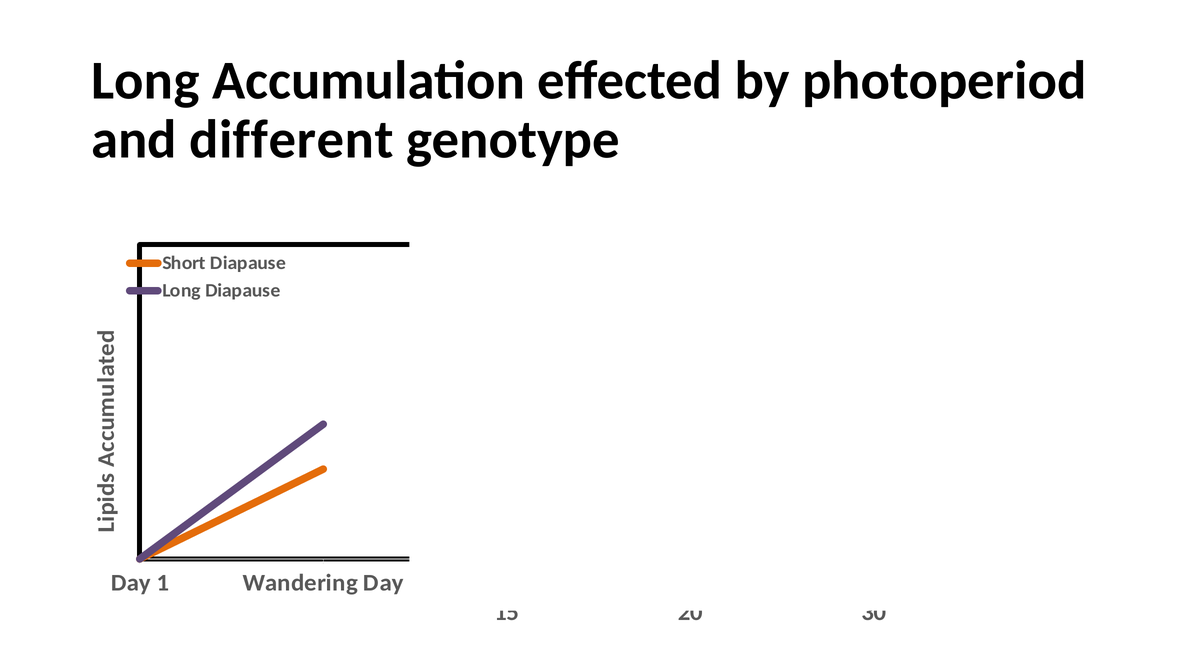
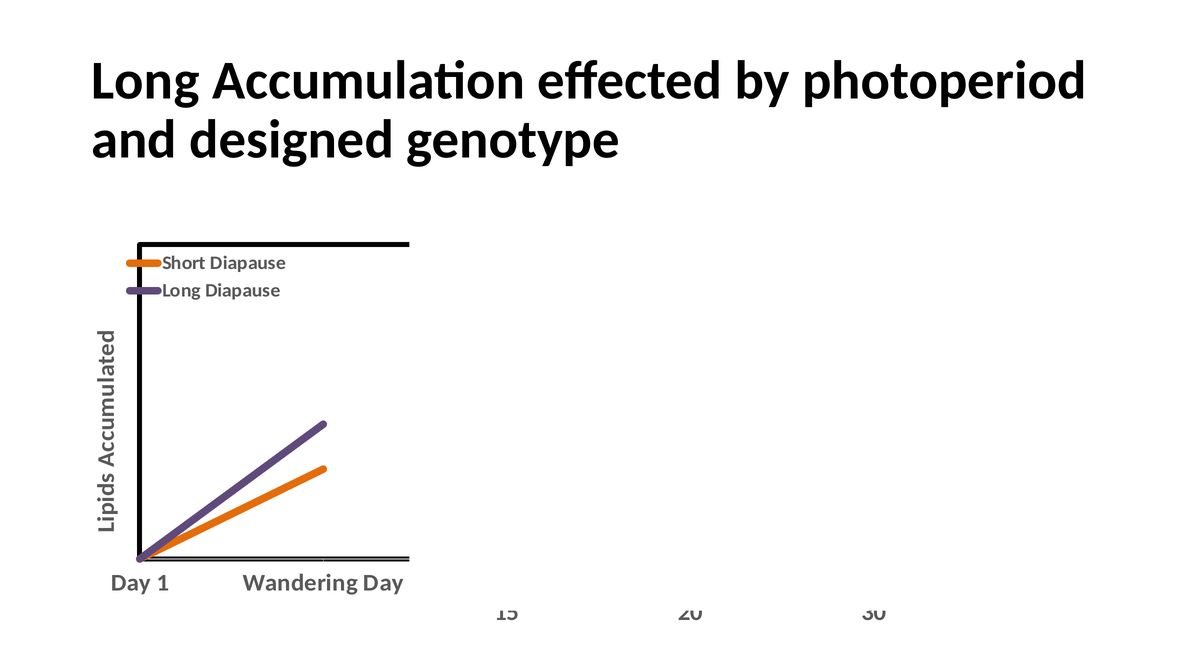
different: different -> designed
